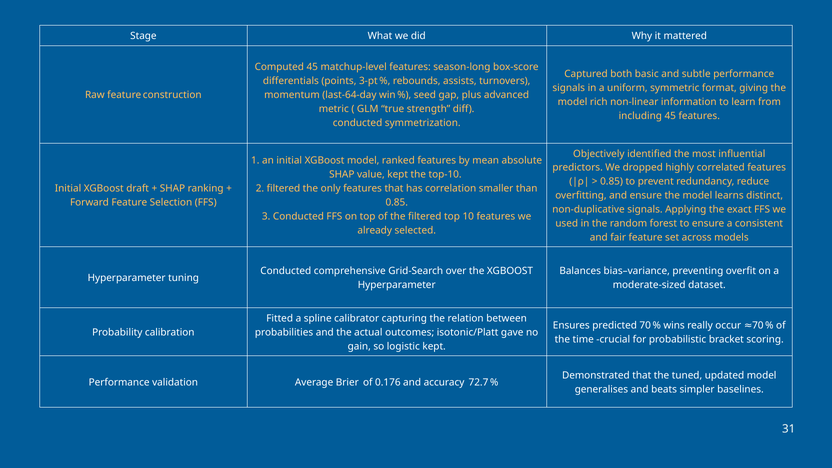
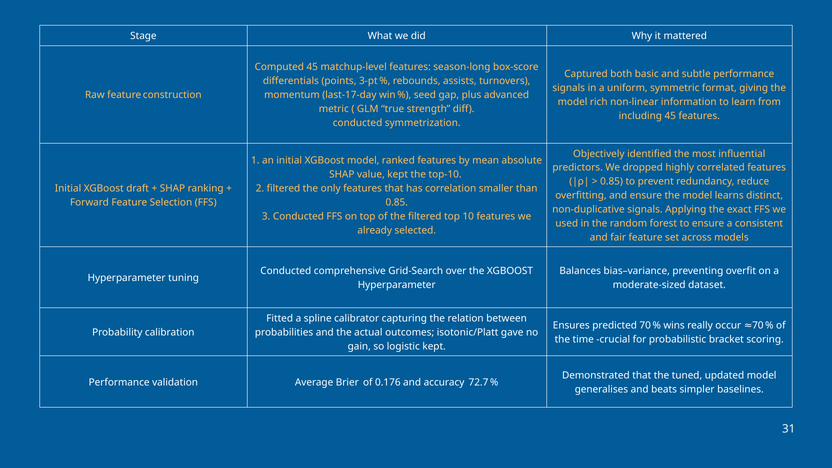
last‑64‑day: last‑64‑day -> last‑17‑day
